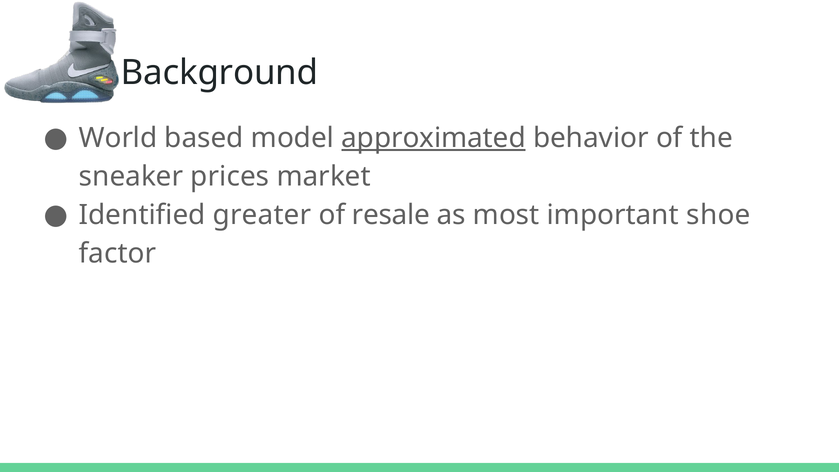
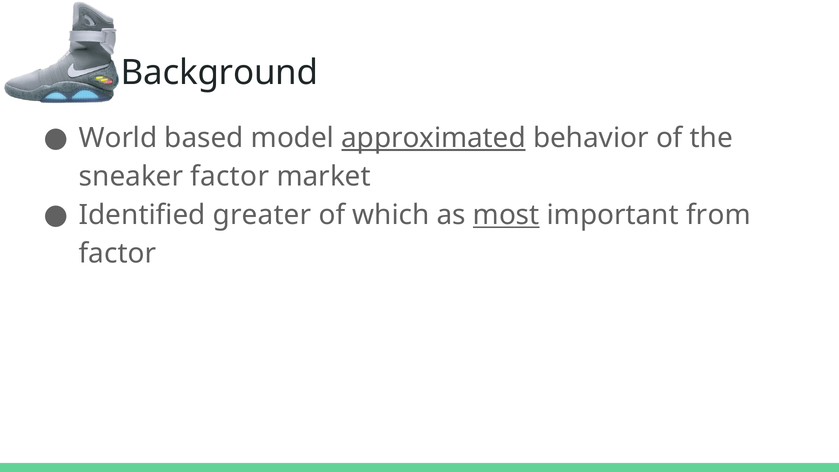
sneaker prices: prices -> factor
resale: resale -> which
most underline: none -> present
shoe: shoe -> from
